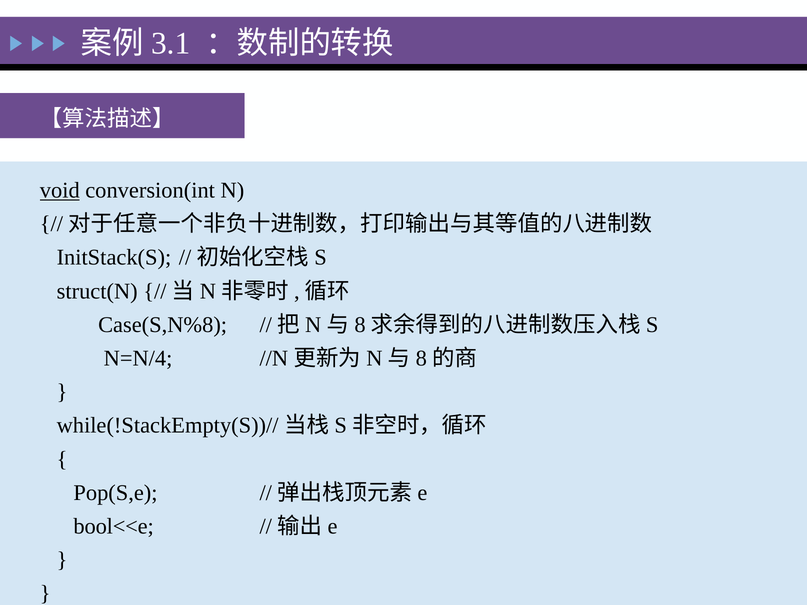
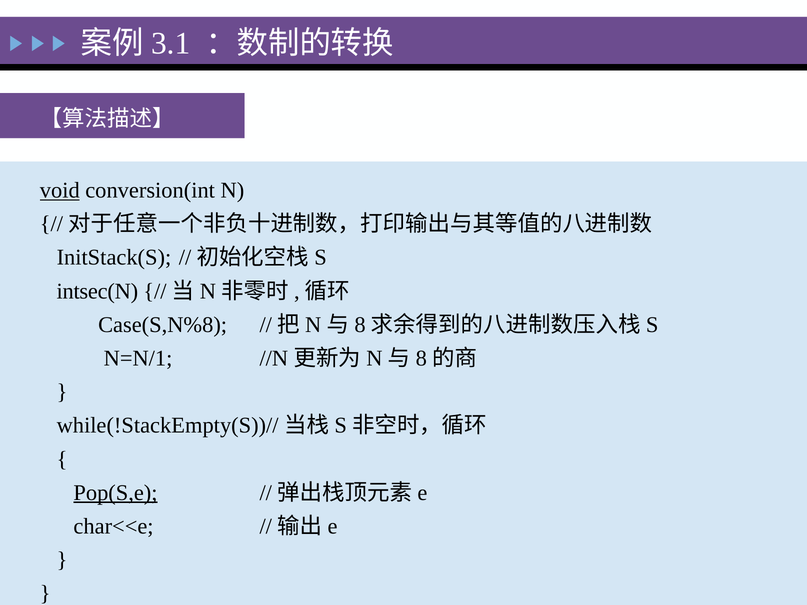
struct(N: struct(N -> intsec(N
N=N/4: N=N/4 -> N=N/1
Pop(S,e underline: none -> present
bool<<e: bool<<e -> char<<e
